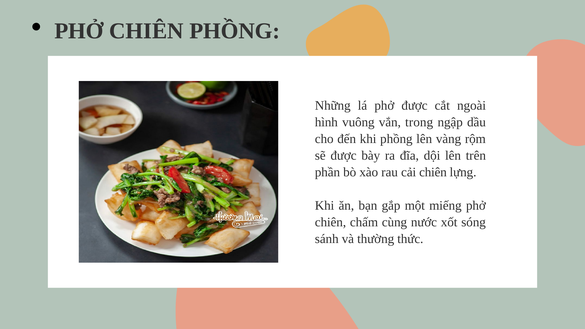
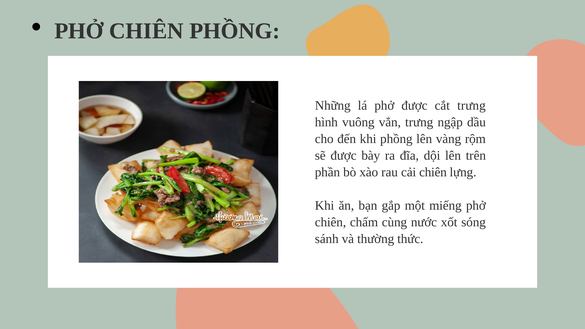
cắt ngoài: ngoài -> trưng
vắn trong: trong -> trưng
